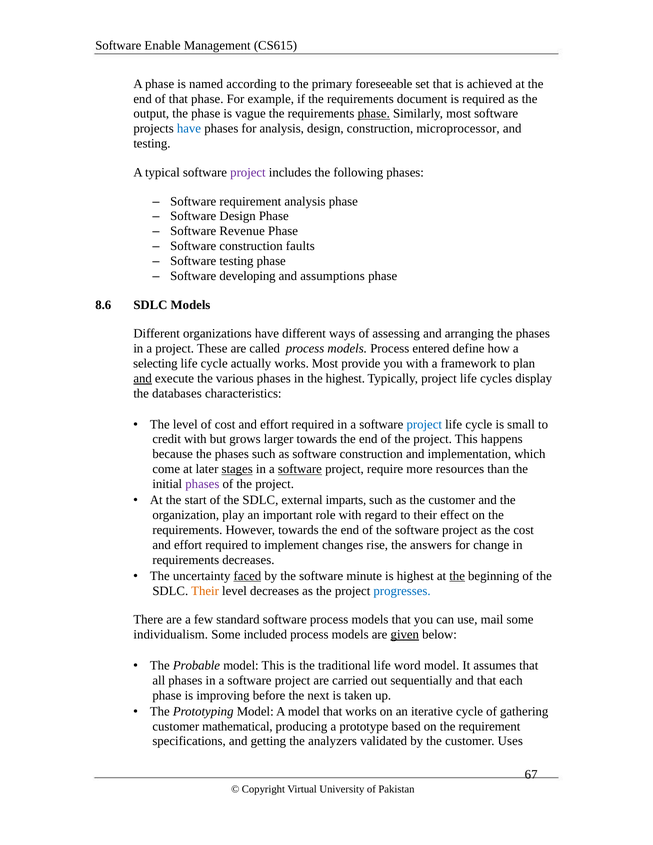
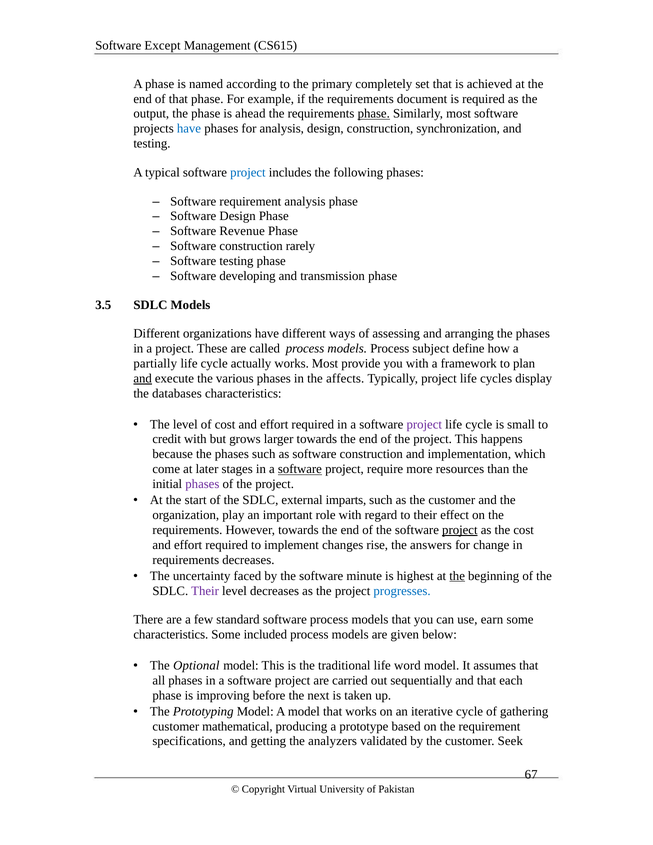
Enable: Enable -> Except
foreseeable: foreseeable -> completely
vague: vague -> ahead
microprocessor: microprocessor -> synchronization
project at (248, 172) colour: purple -> blue
faults: faults -> rarely
assumptions: assumptions -> transmission
8.6: 8.6 -> 3.5
entered: entered -> subject
selecting: selecting -> partially
the highest: highest -> affects
project at (424, 424) colour: blue -> purple
stages underline: present -> none
project at (460, 530) underline: none -> present
faced underline: present -> none
Their at (205, 591) colour: orange -> purple
mail: mail -> earn
individualism at (171, 635): individualism -> characteristics
given underline: present -> none
Probable: Probable -> Optional
Uses: Uses -> Seek
